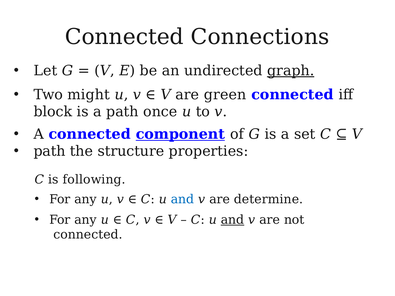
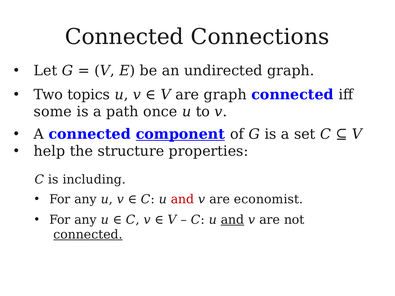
graph at (291, 71) underline: present -> none
might: might -> topics
are green: green -> graph
block: block -> some
path at (50, 151): path -> help
following: following -> including
and at (182, 199) colour: blue -> red
determine: determine -> economist
connected at (88, 235) underline: none -> present
